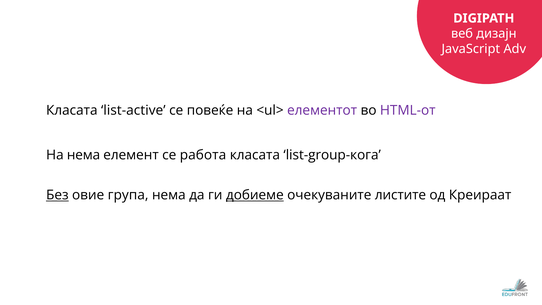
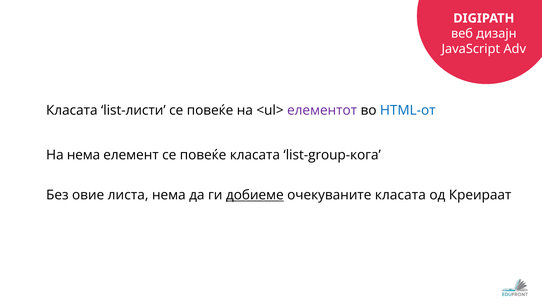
list-active: list-active -> list-листи
HTML-от colour: purple -> blue
елемент се работа: работа -> повеќе
Без underline: present -> none
група: група -> листа
очекуваните листите: листите -> класата
